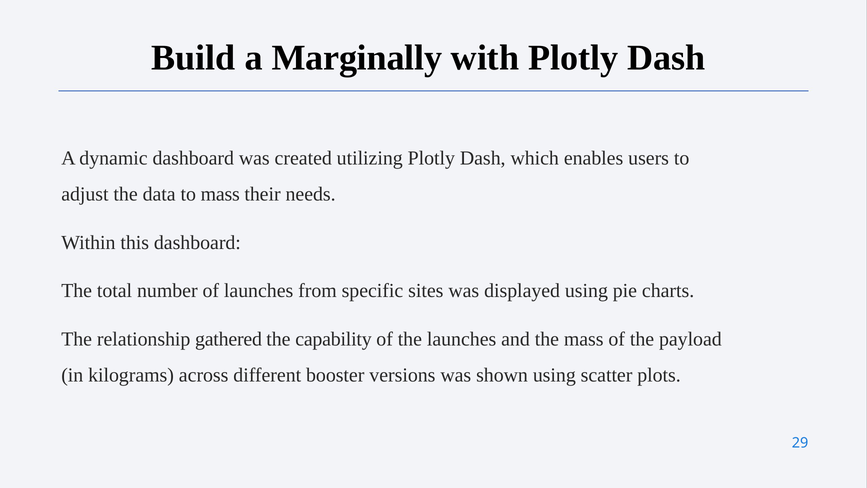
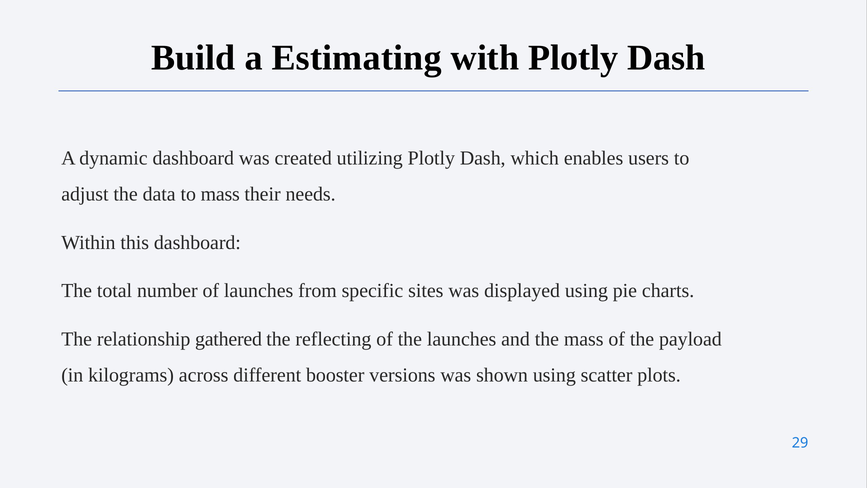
Marginally: Marginally -> Estimating
capability: capability -> reflecting
